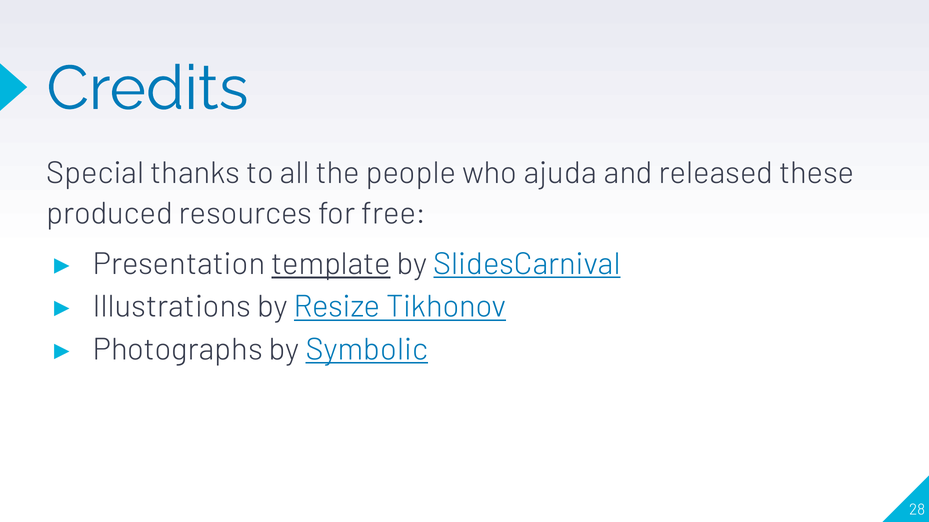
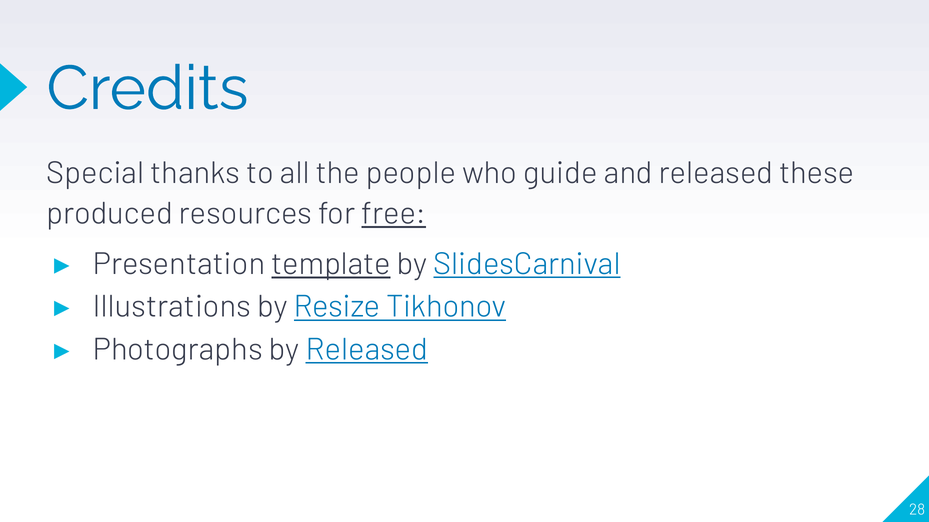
ajuda: ajuda -> guide
free underline: none -> present
by Symbolic: Symbolic -> Released
